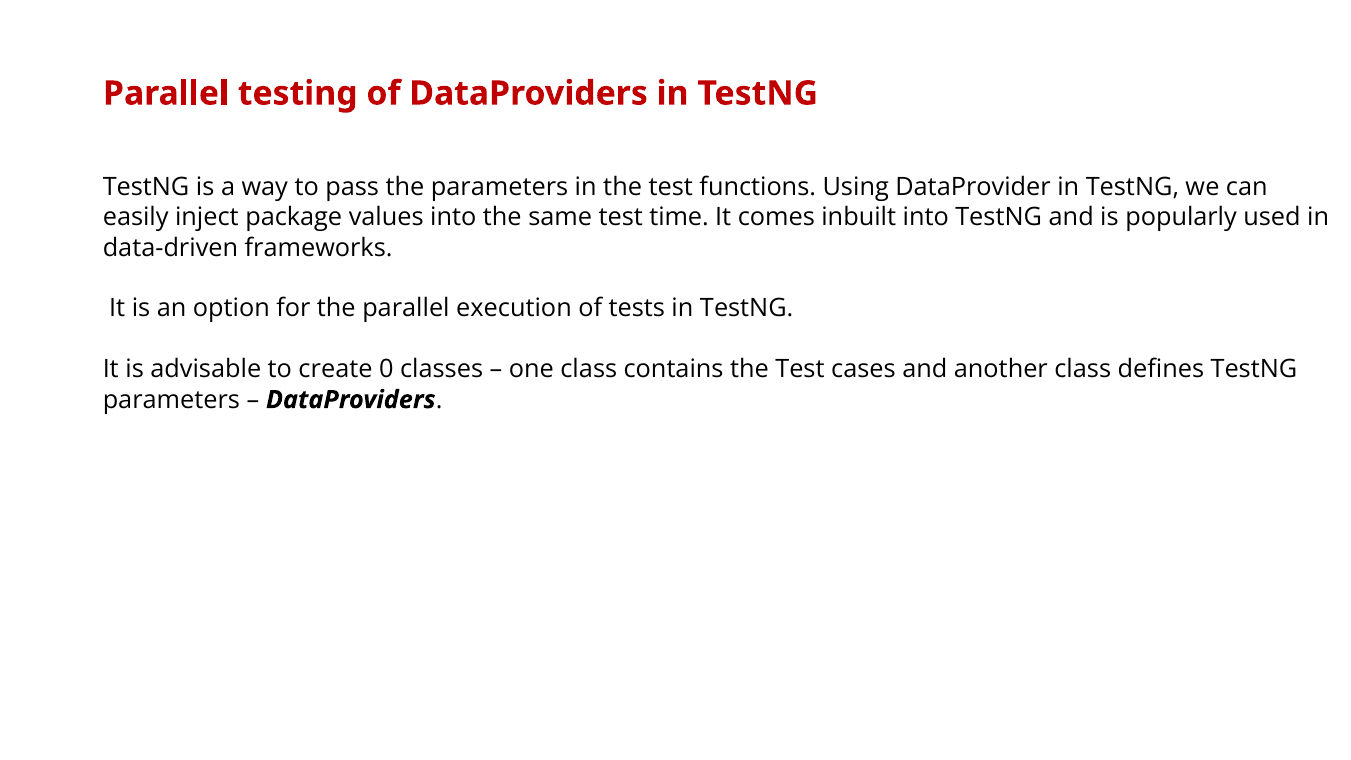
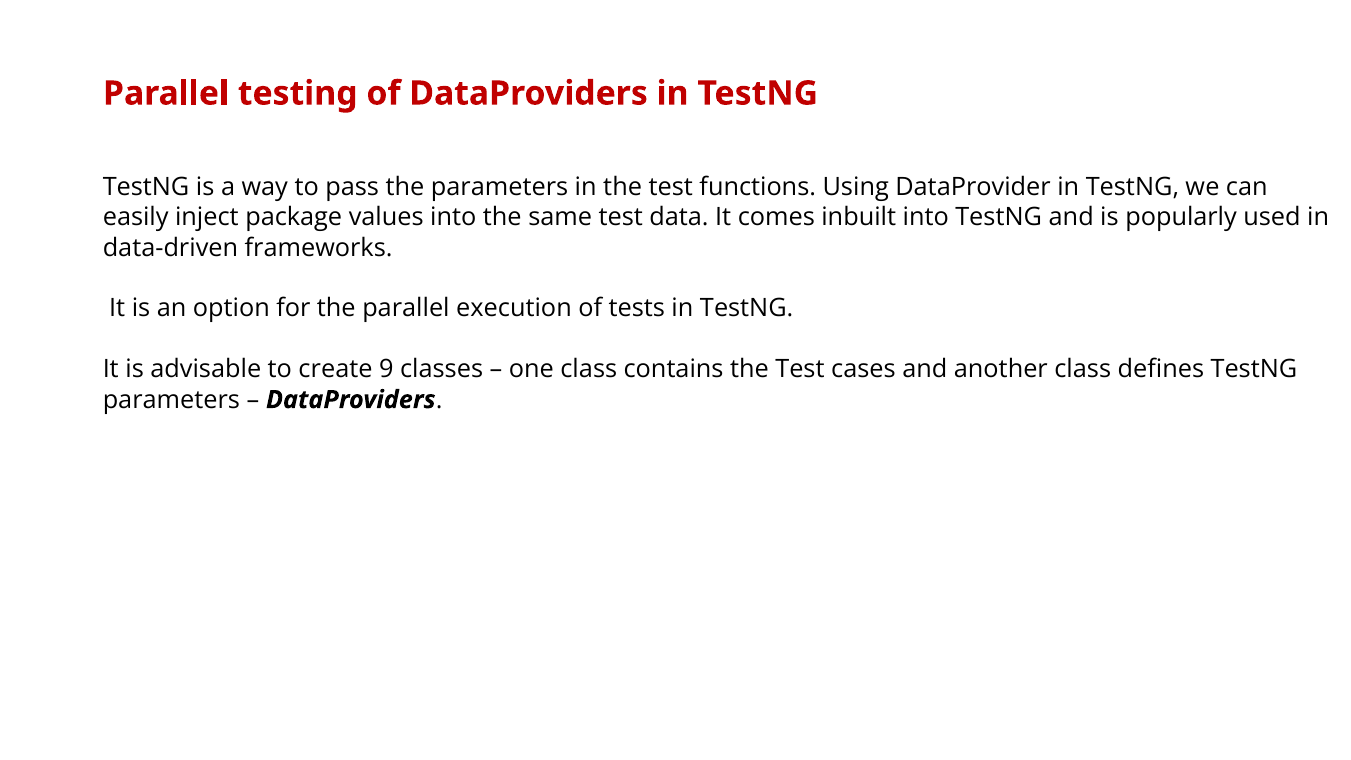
time: time -> data
0: 0 -> 9
